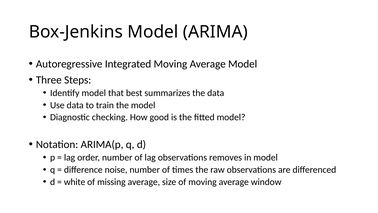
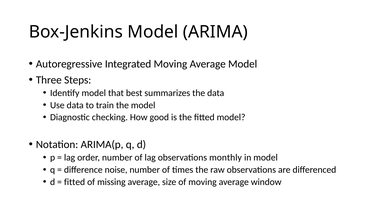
removes: removes -> monthly
white at (75, 182): white -> fitted
